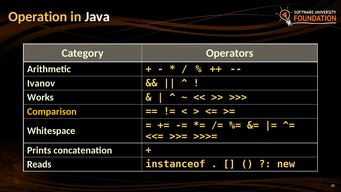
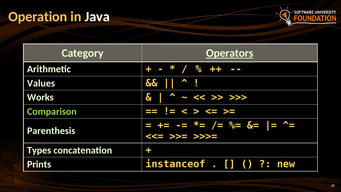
Operators underline: none -> present
Ivanov: Ivanov -> Values
Comparison colour: yellow -> light green
Whitespace: Whitespace -> Parenthesis
Prints: Prints -> Types
Reads: Reads -> Prints
